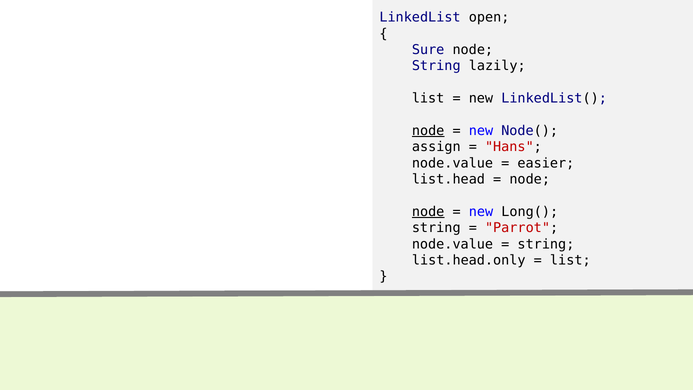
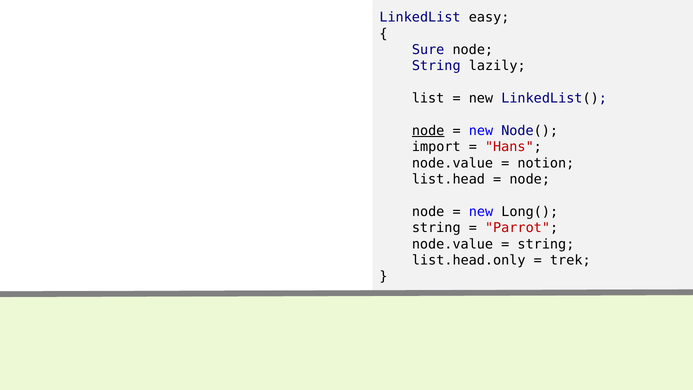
open: open -> easy
assign: assign -> import
easier: easier -> notion
node at (428, 212) underline: present -> none
list at (570, 260): list -> trek
